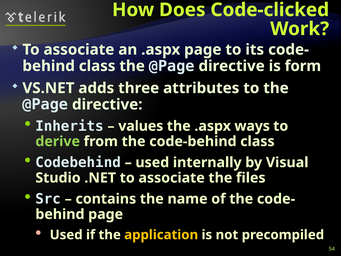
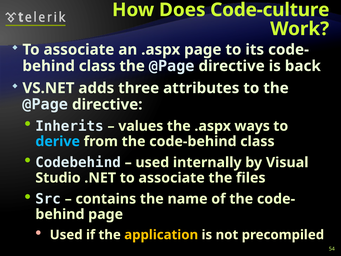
Code-clicked: Code-clicked -> Code-culture
form: form -> back
derive colour: light green -> light blue
